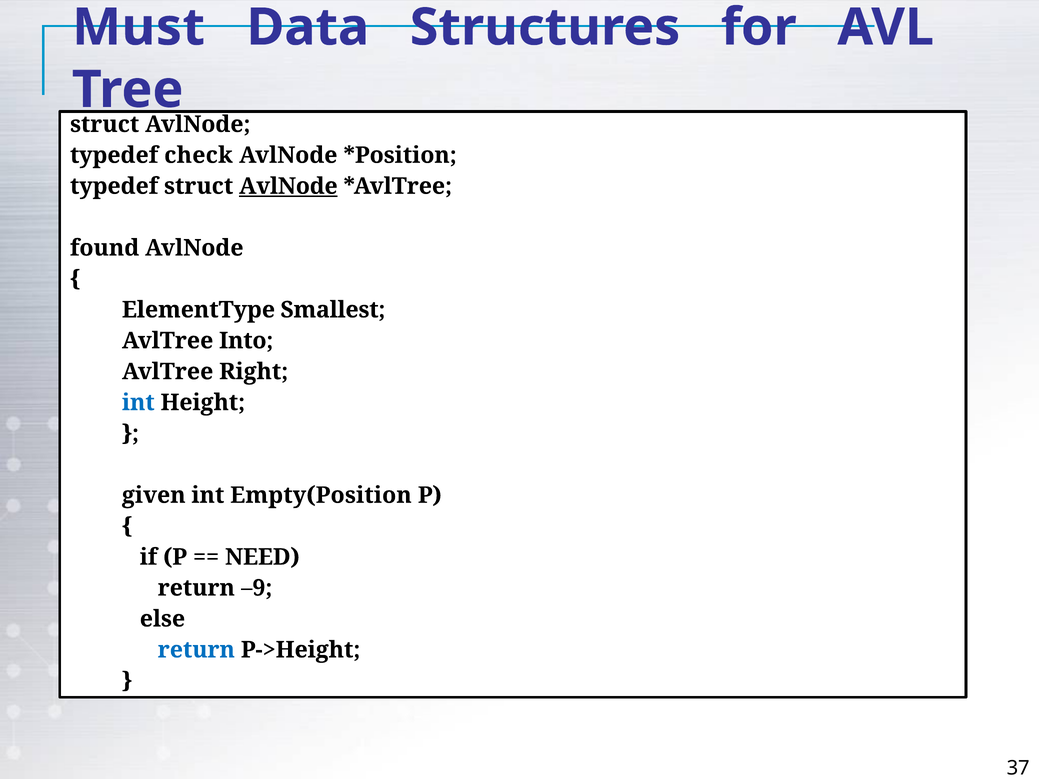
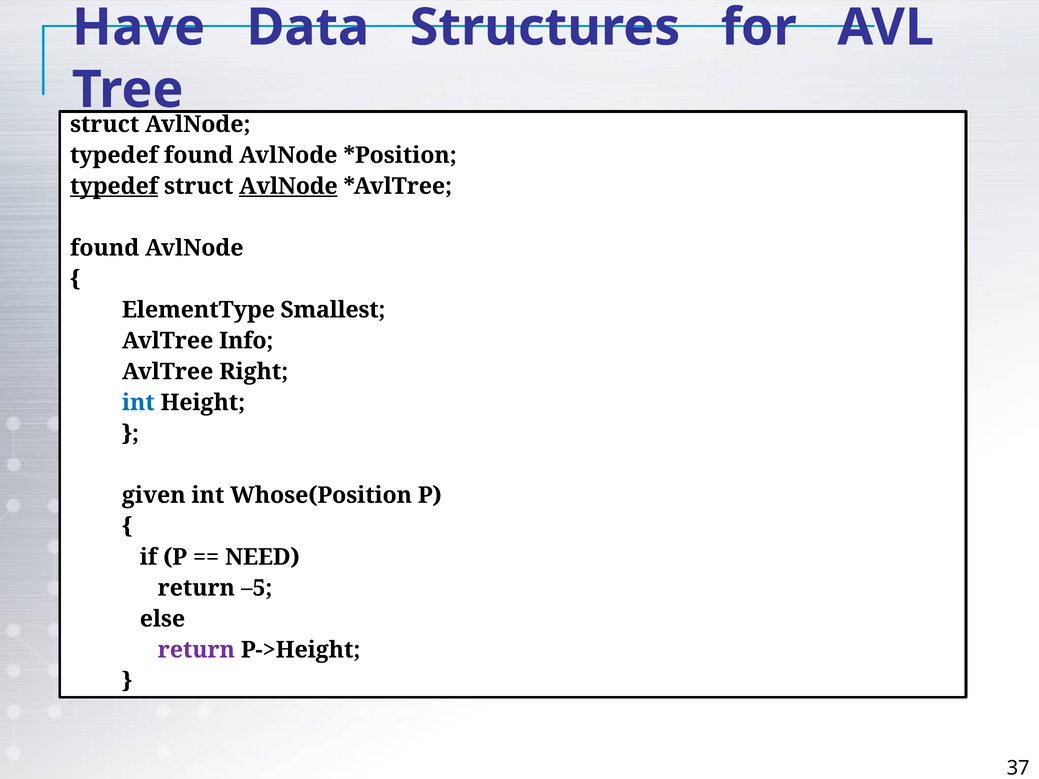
Must: Must -> Have
typedef check: check -> found
typedef at (114, 186) underline: none -> present
Into: Into -> Info
Empty(Position: Empty(Position -> Whose(Position
–9: –9 -> –5
return at (196, 650) colour: blue -> purple
